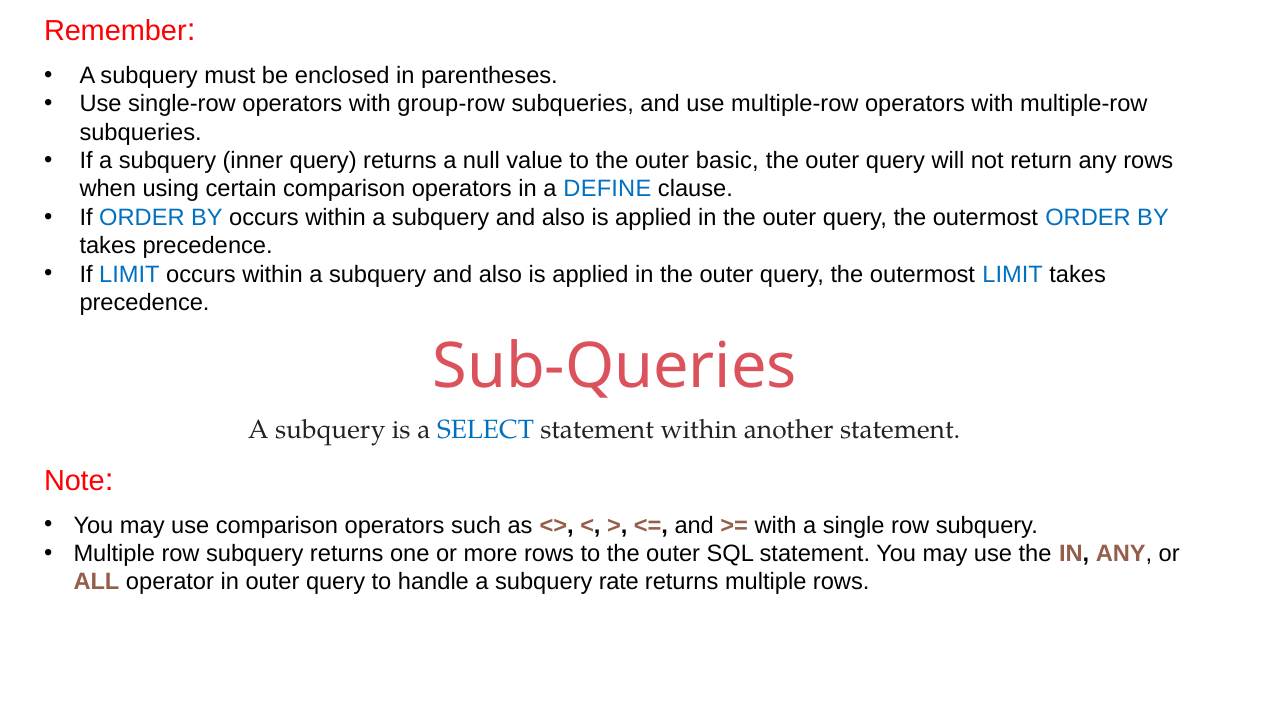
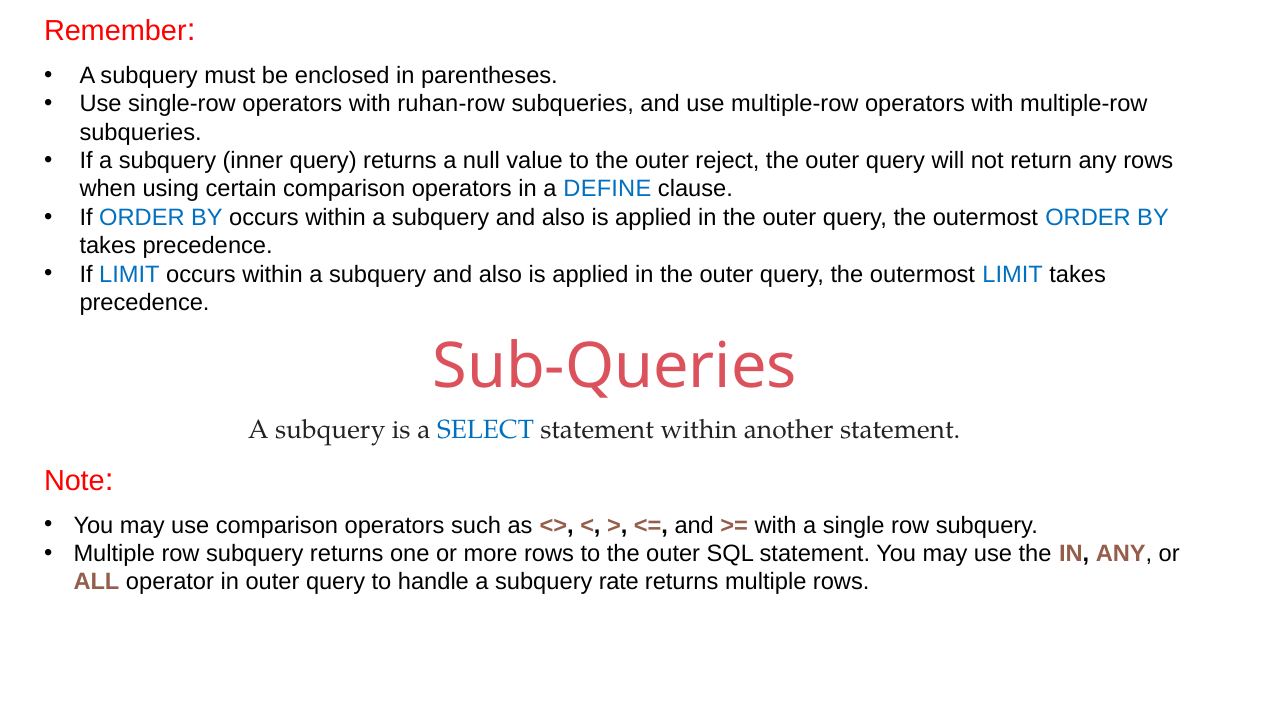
group-row: group-row -> ruhan-row
basic: basic -> reject
